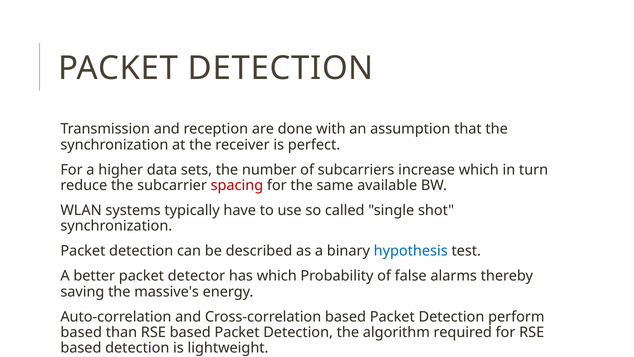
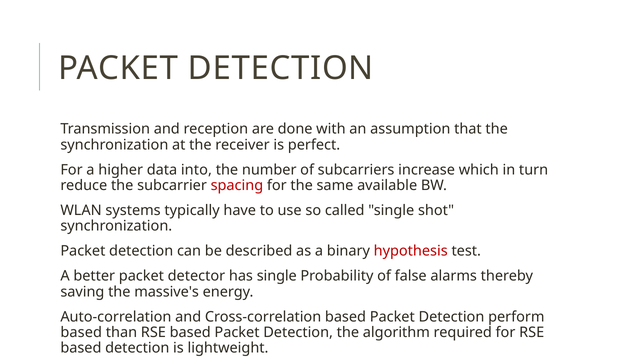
sets: sets -> into
hypothesis colour: blue -> red
has which: which -> single
